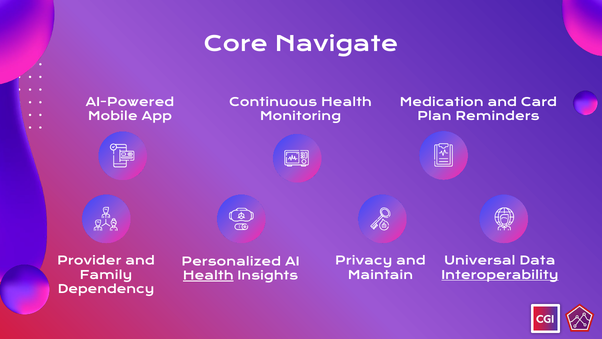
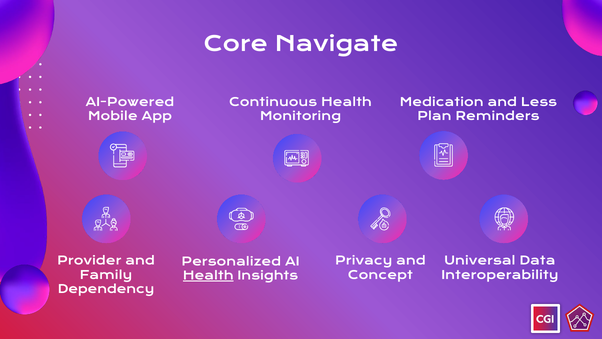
Card: Card -> Less
Maintain: Maintain -> Concept
Interoperability underline: present -> none
